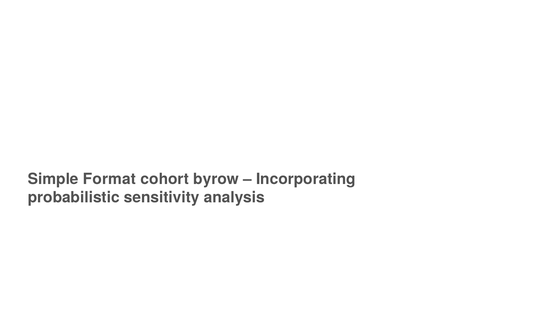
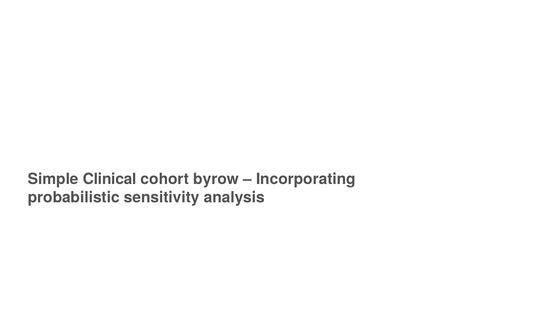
Format: Format -> Clinical
